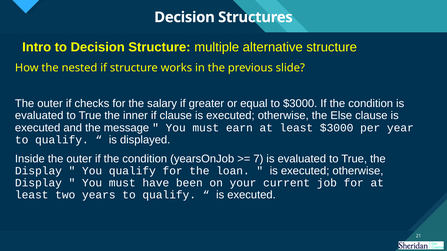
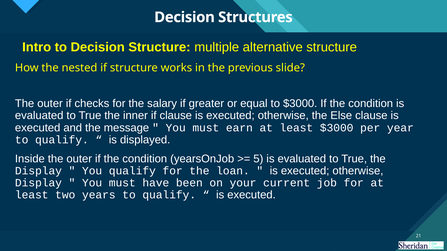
7: 7 -> 5
